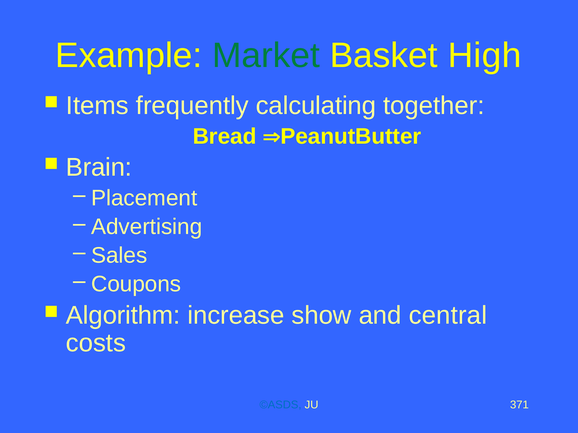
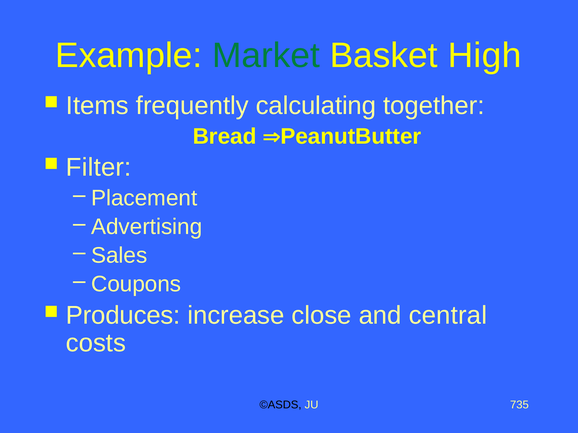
Brain: Brain -> Filter
Algorithm: Algorithm -> Produces
show: show -> close
©ASDS colour: blue -> black
371: 371 -> 735
